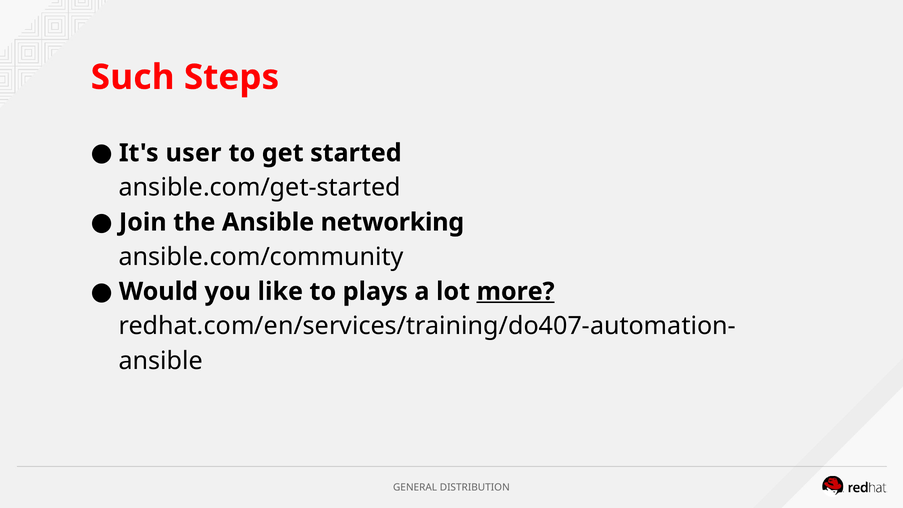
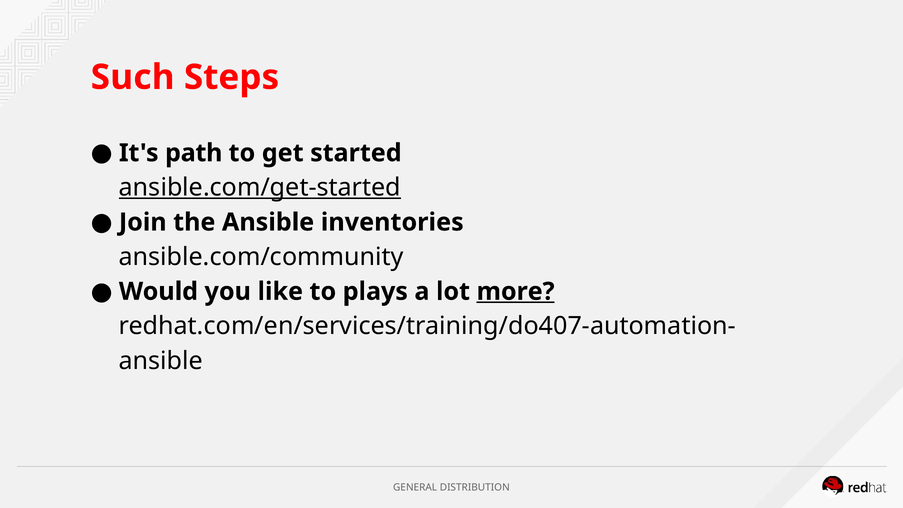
user: user -> path
ansible.com/get-started underline: none -> present
networking: networking -> inventories
